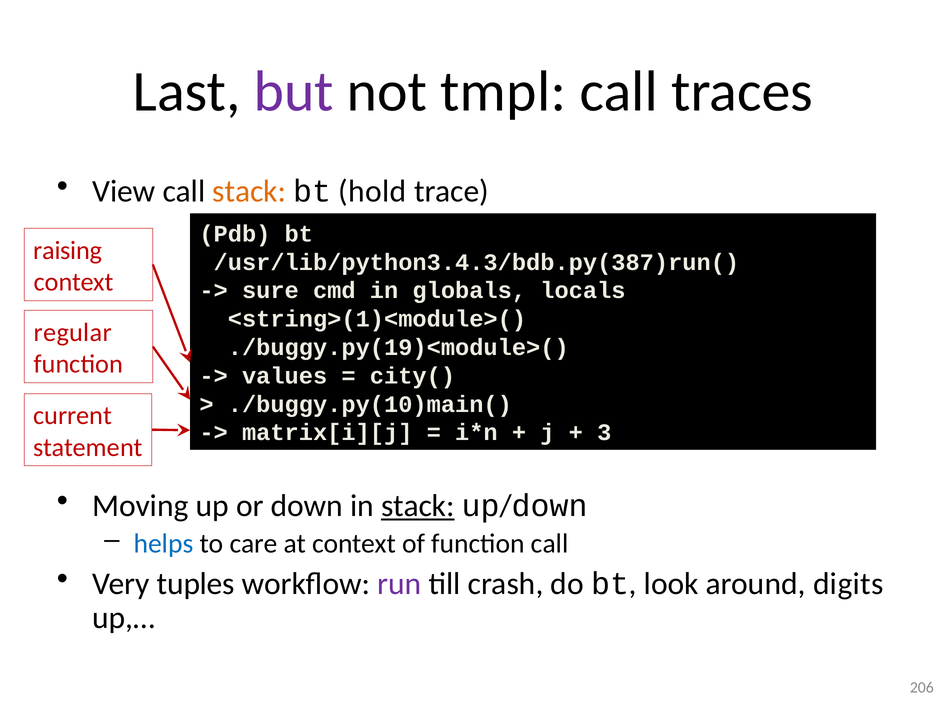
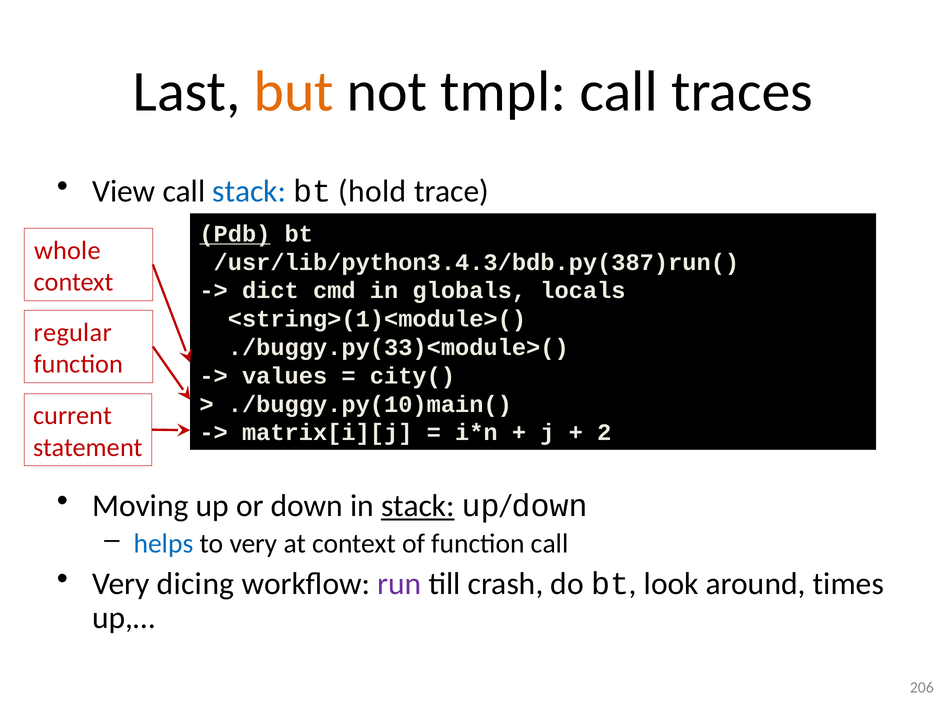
but colour: purple -> orange
stack at (249, 192) colour: orange -> blue
Pdb underline: none -> present
raising: raising -> whole
sure: sure -> dict
./buggy.py(19)<module>(: ./buggy.py(19)<module>( -> ./buggy.py(33)<module>(
3: 3 -> 2
to care: care -> very
tuples: tuples -> dicing
digits: digits -> times
